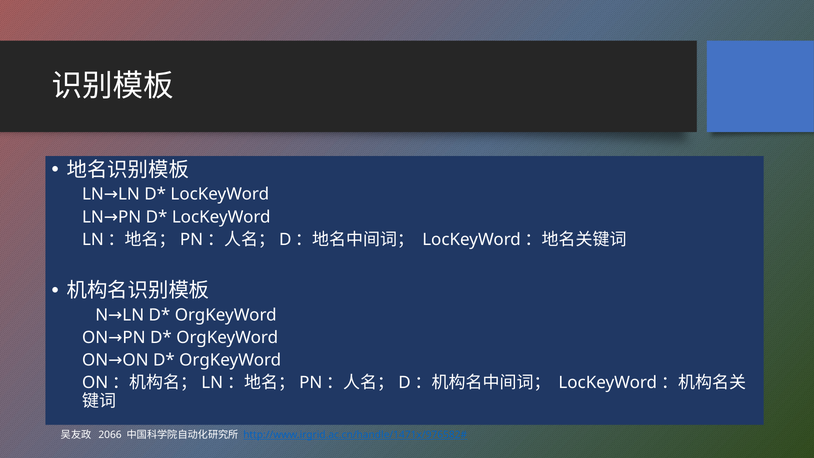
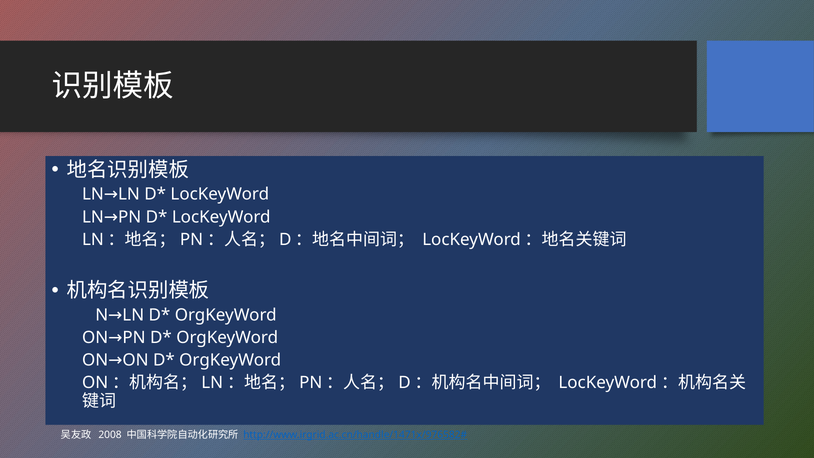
2066: 2066 -> 2008
